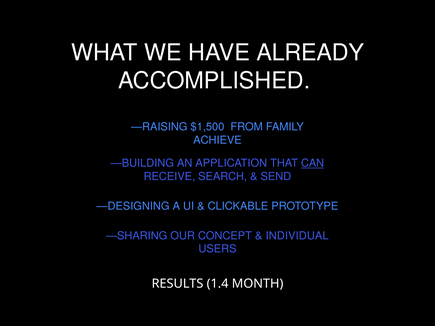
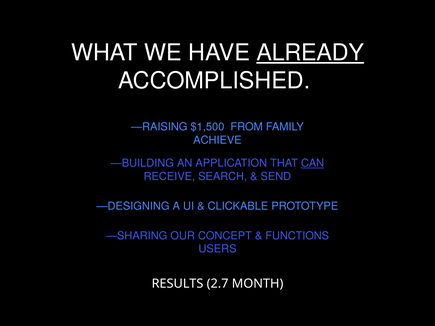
ALREADY underline: none -> present
INDIVIDUAL: INDIVIDUAL -> FUNCTIONS
1.4: 1.4 -> 2.7
